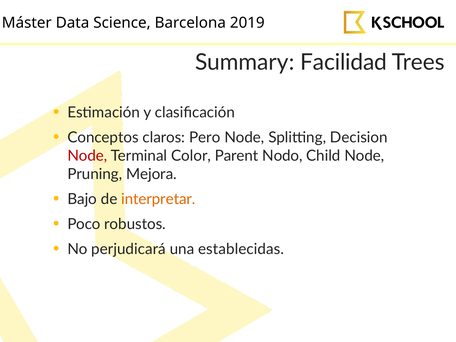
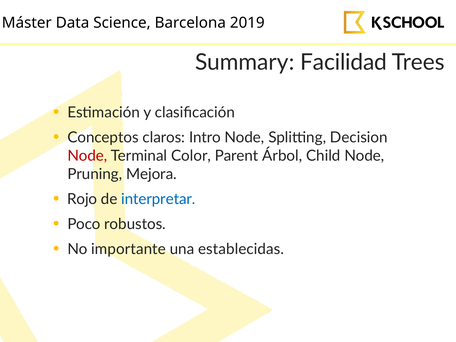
Pero: Pero -> Intro
Nodo: Nodo -> Árbol
Bajo: Bajo -> Rojo
interpretar colour: orange -> blue
perjudicará: perjudicará -> importante
